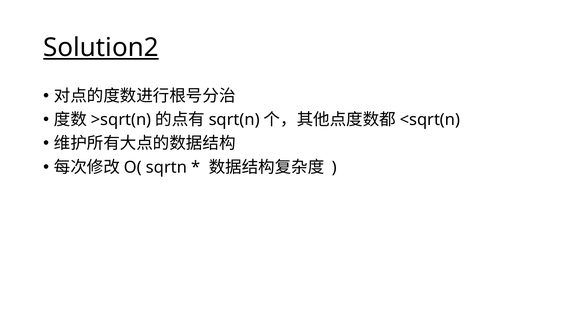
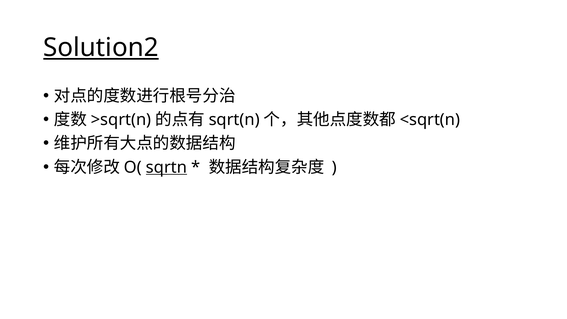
sqrtn underline: none -> present
